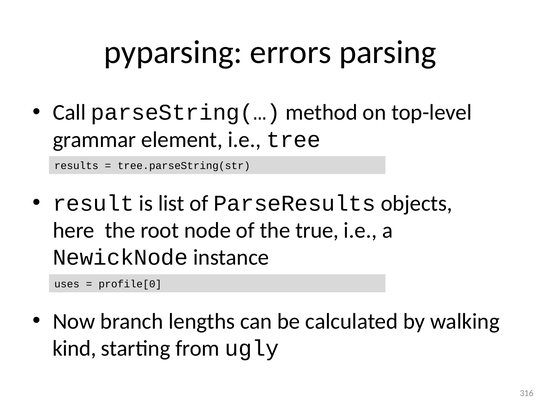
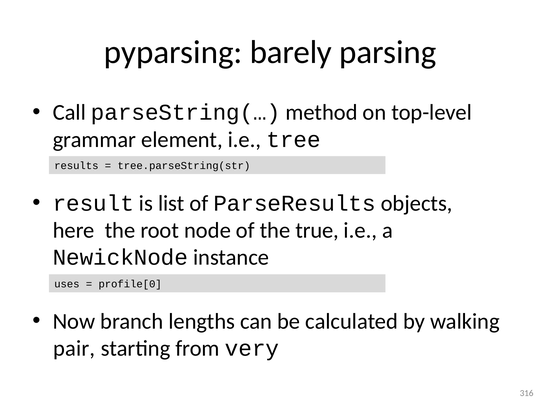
errors: errors -> barely
kind: kind -> pair
ugly: ugly -> very
